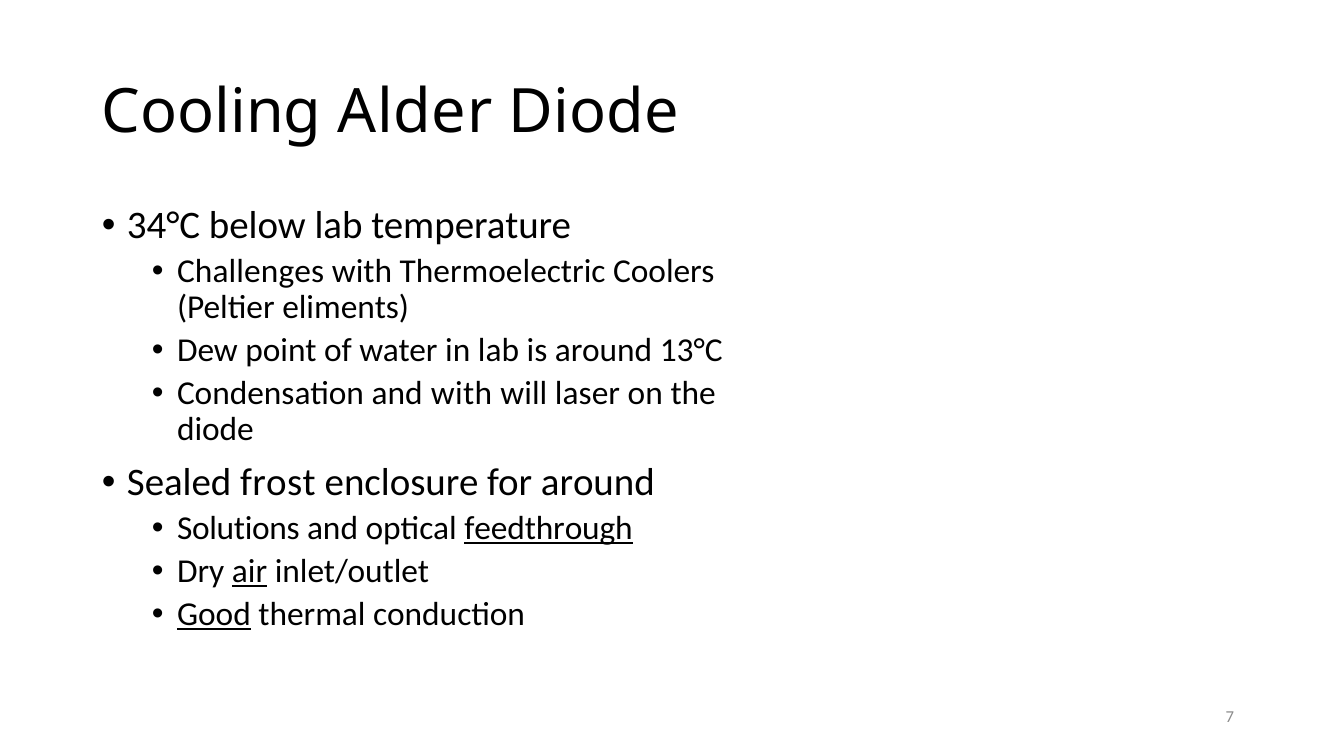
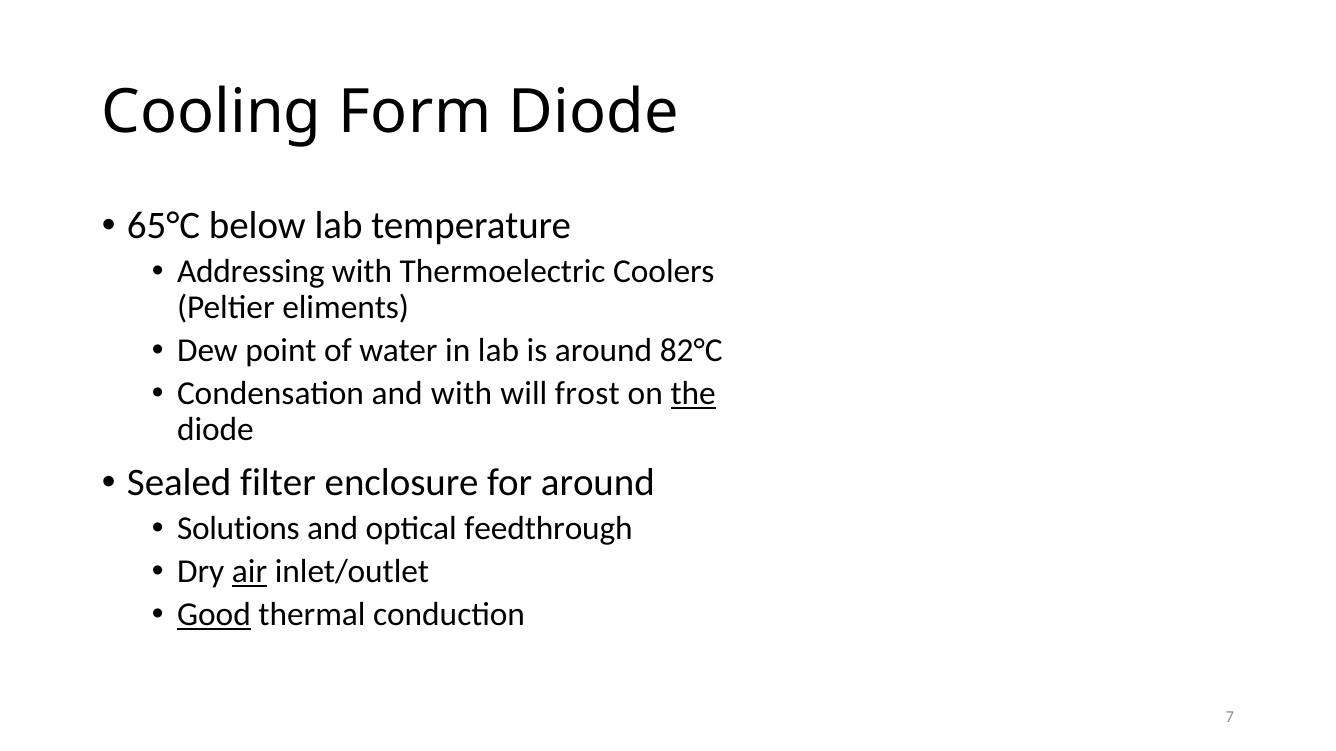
Alder: Alder -> Form
34°C: 34°C -> 65°C
Challenges: Challenges -> Addressing
13°C: 13°C -> 82°C
laser: laser -> frost
the underline: none -> present
frost: frost -> filter
feedthrough underline: present -> none
